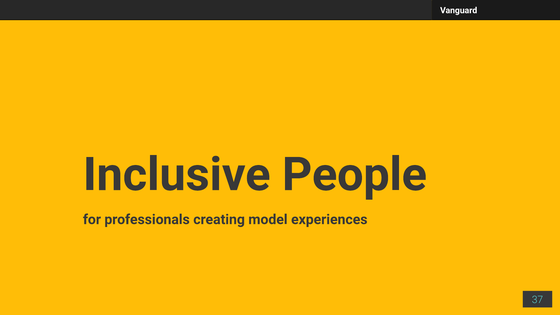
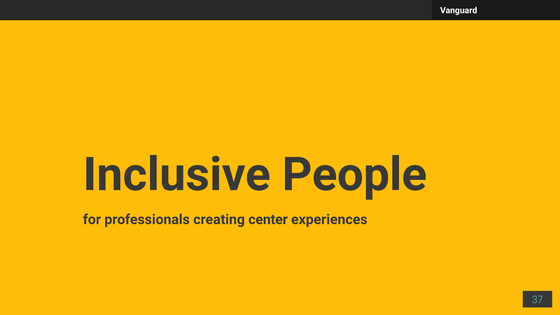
model: model -> center
